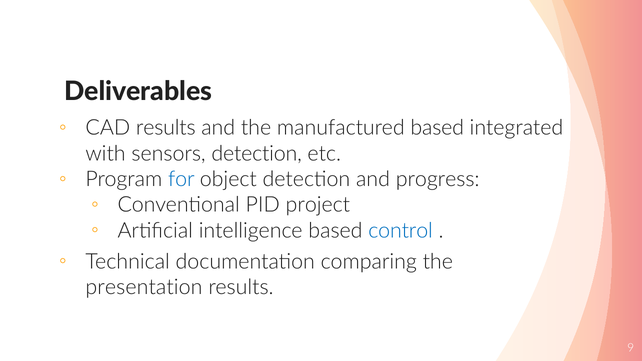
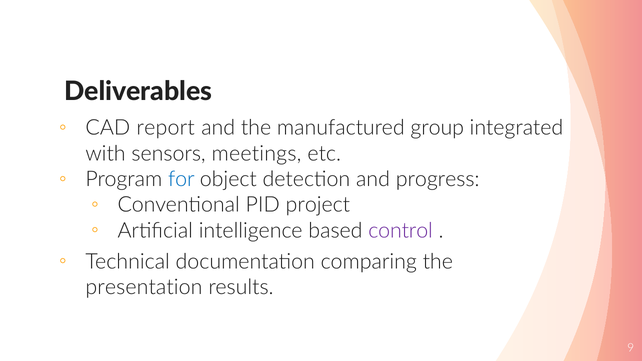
CAD results: results -> report
manufactured based: based -> group
sensors detection: detection -> meetings
control colour: blue -> purple
